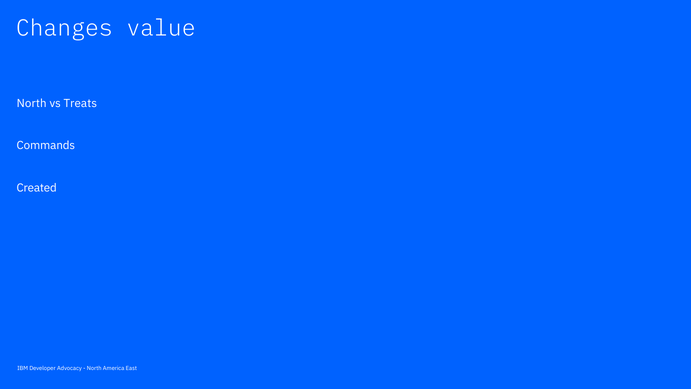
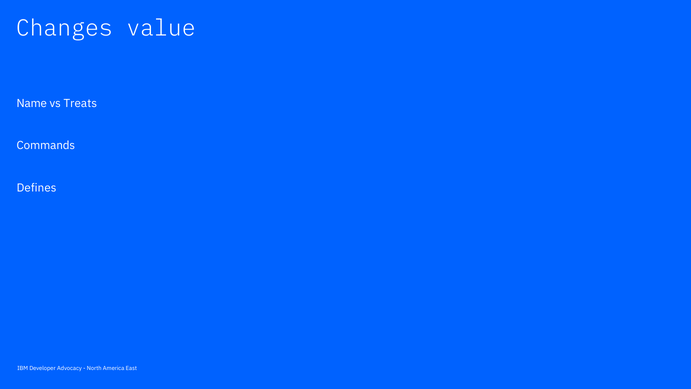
North at (32, 103): North -> Name
Created: Created -> Defines
